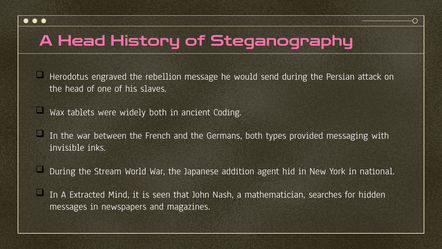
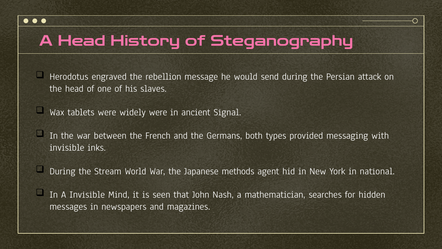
widely both: both -> were
Coding: Coding -> Signal
addition: addition -> methods
A Extracted: Extracted -> Invisible
